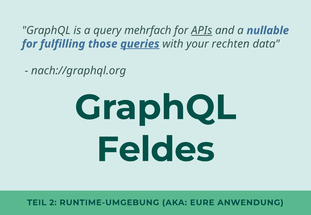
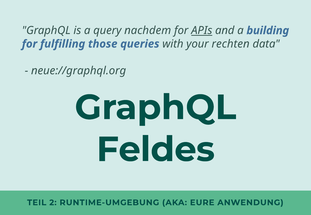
mehrfach: mehrfach -> nachdem
nullable: nullable -> building
queries underline: present -> none
nach://graphql.org: nach://graphql.org -> neue://graphql.org
